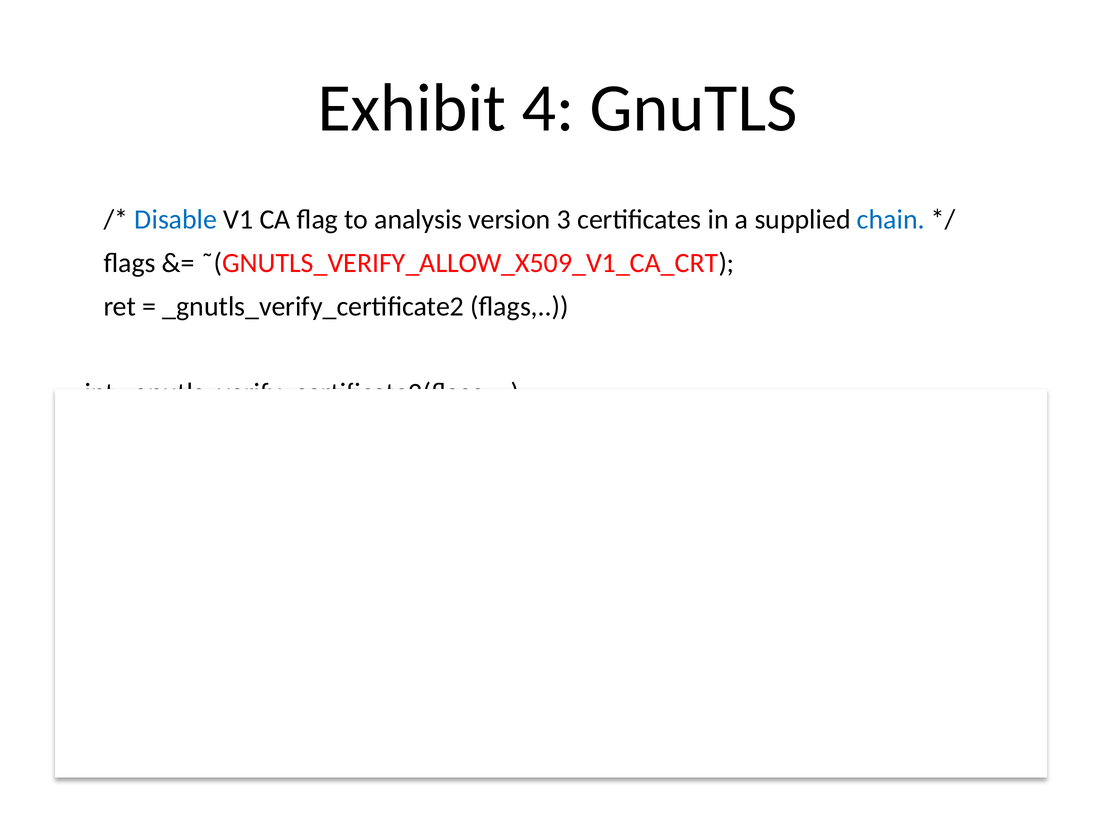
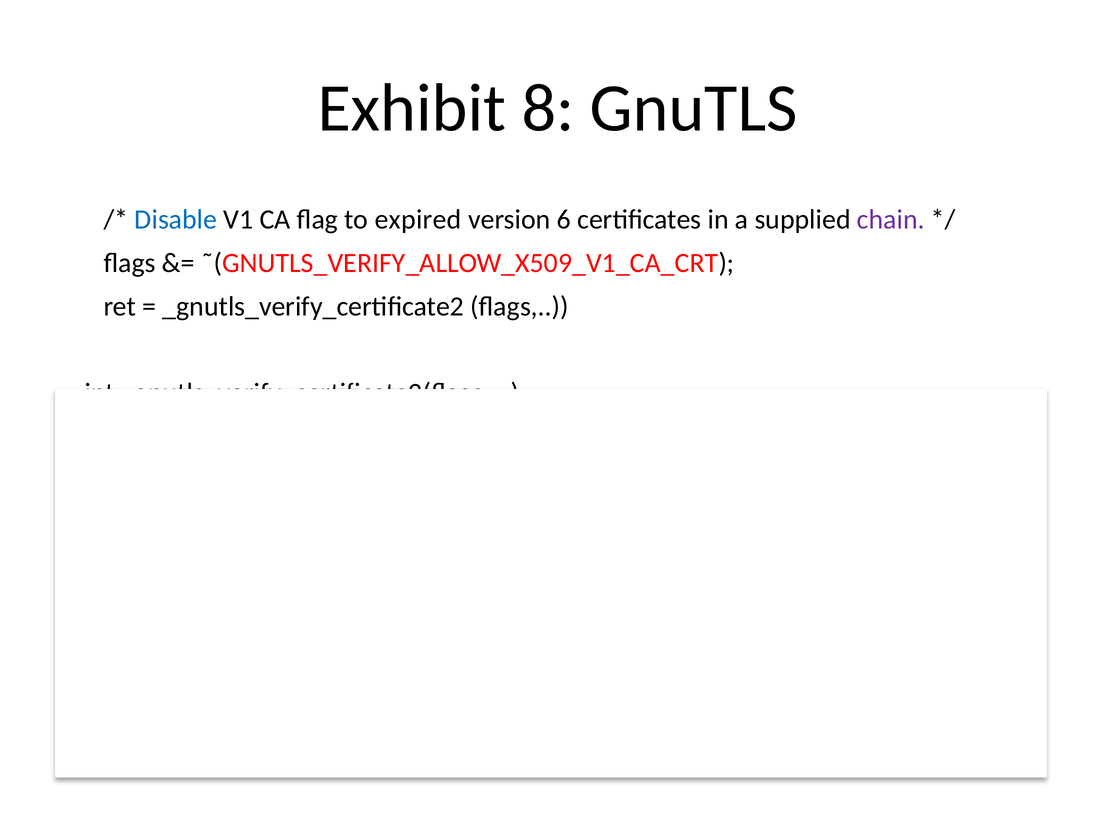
4: 4 -> 8
analysis: analysis -> expired
3: 3 -> 6
chain colour: blue -> purple
